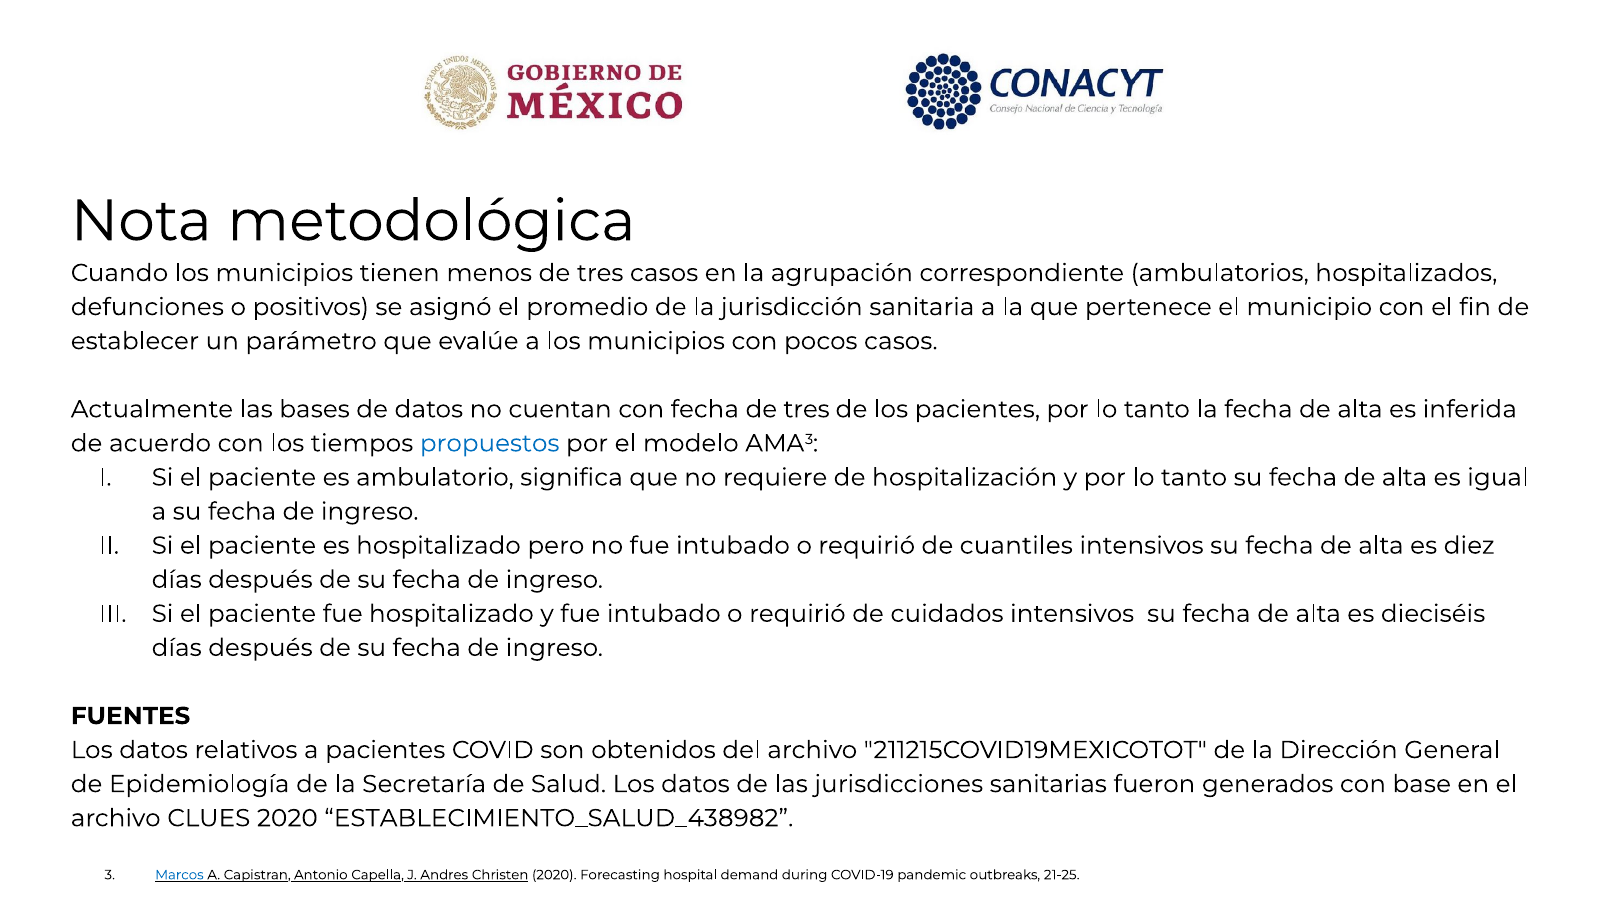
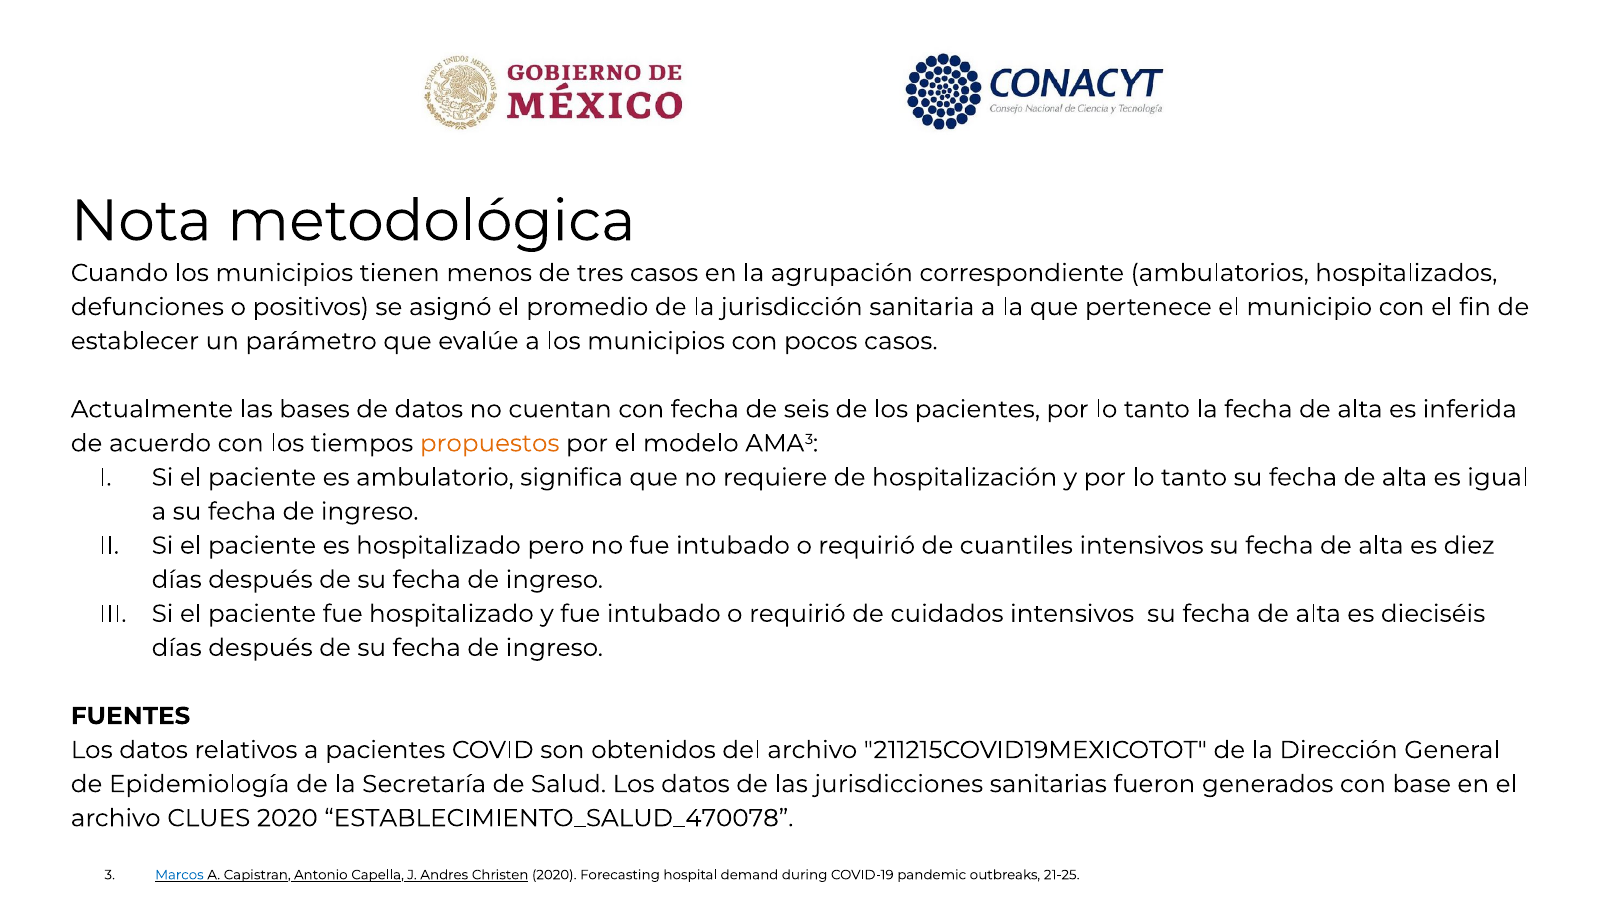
fecha de tres: tres -> seis
propuestos colour: blue -> orange
ESTABLECIMIENTO_SALUD_438982: ESTABLECIMIENTO_SALUD_438982 -> ESTABLECIMIENTO_SALUD_470078
